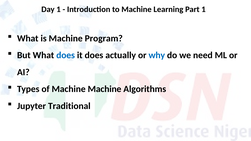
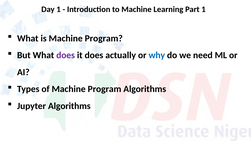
does at (66, 55) colour: blue -> purple
of Machine Machine: Machine -> Program
Jupyter Traditional: Traditional -> Algorithms
